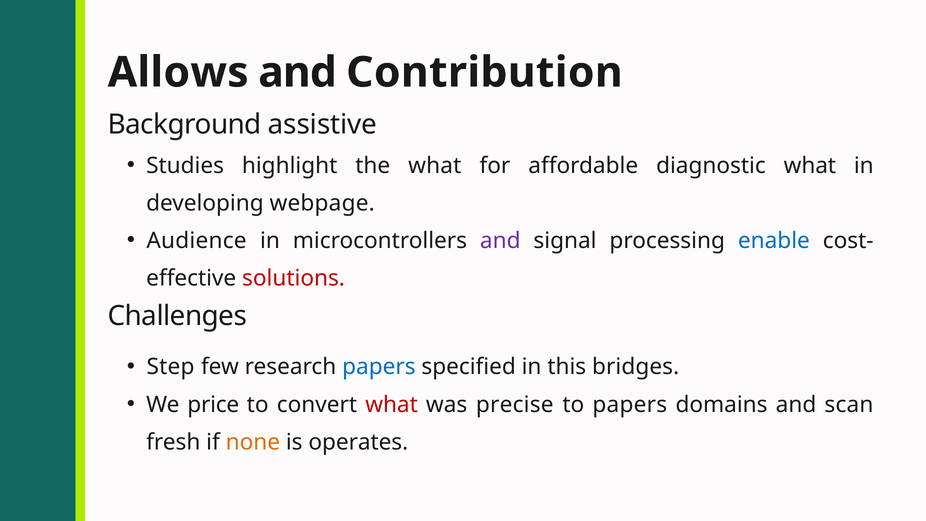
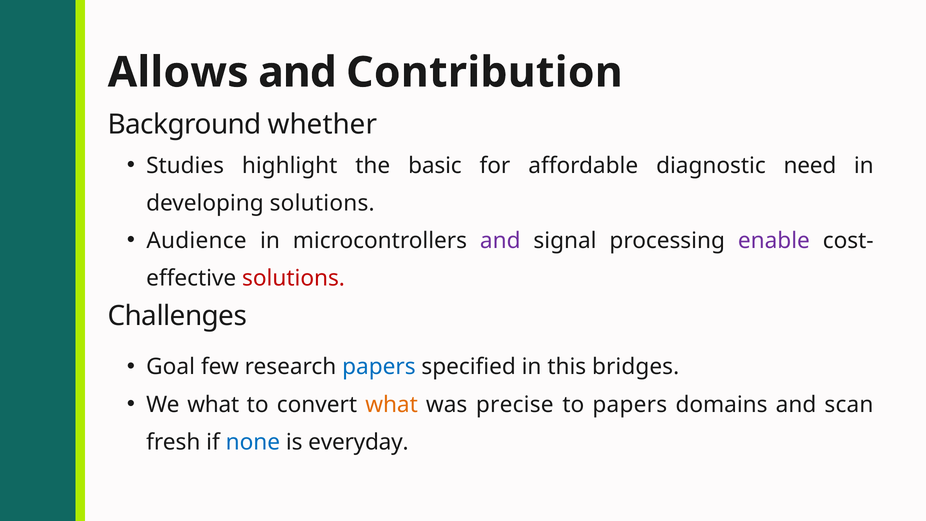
assistive: assistive -> whether
the what: what -> basic
diagnostic what: what -> need
developing webpage: webpage -> solutions
enable colour: blue -> purple
Step: Step -> Goal
We price: price -> what
what at (392, 404) colour: red -> orange
none colour: orange -> blue
operates: operates -> everyday
